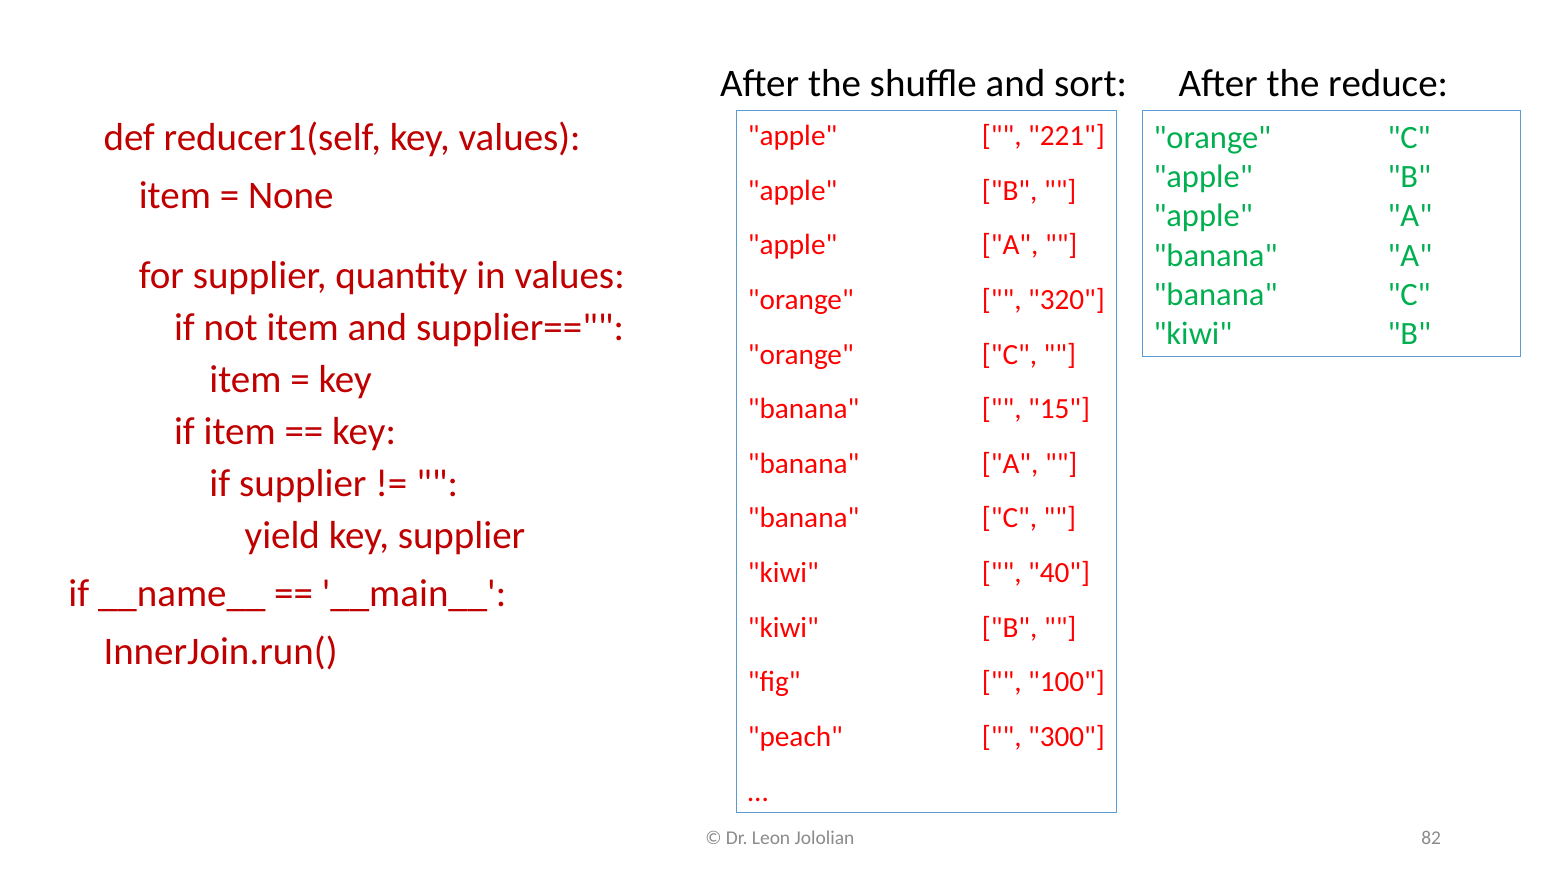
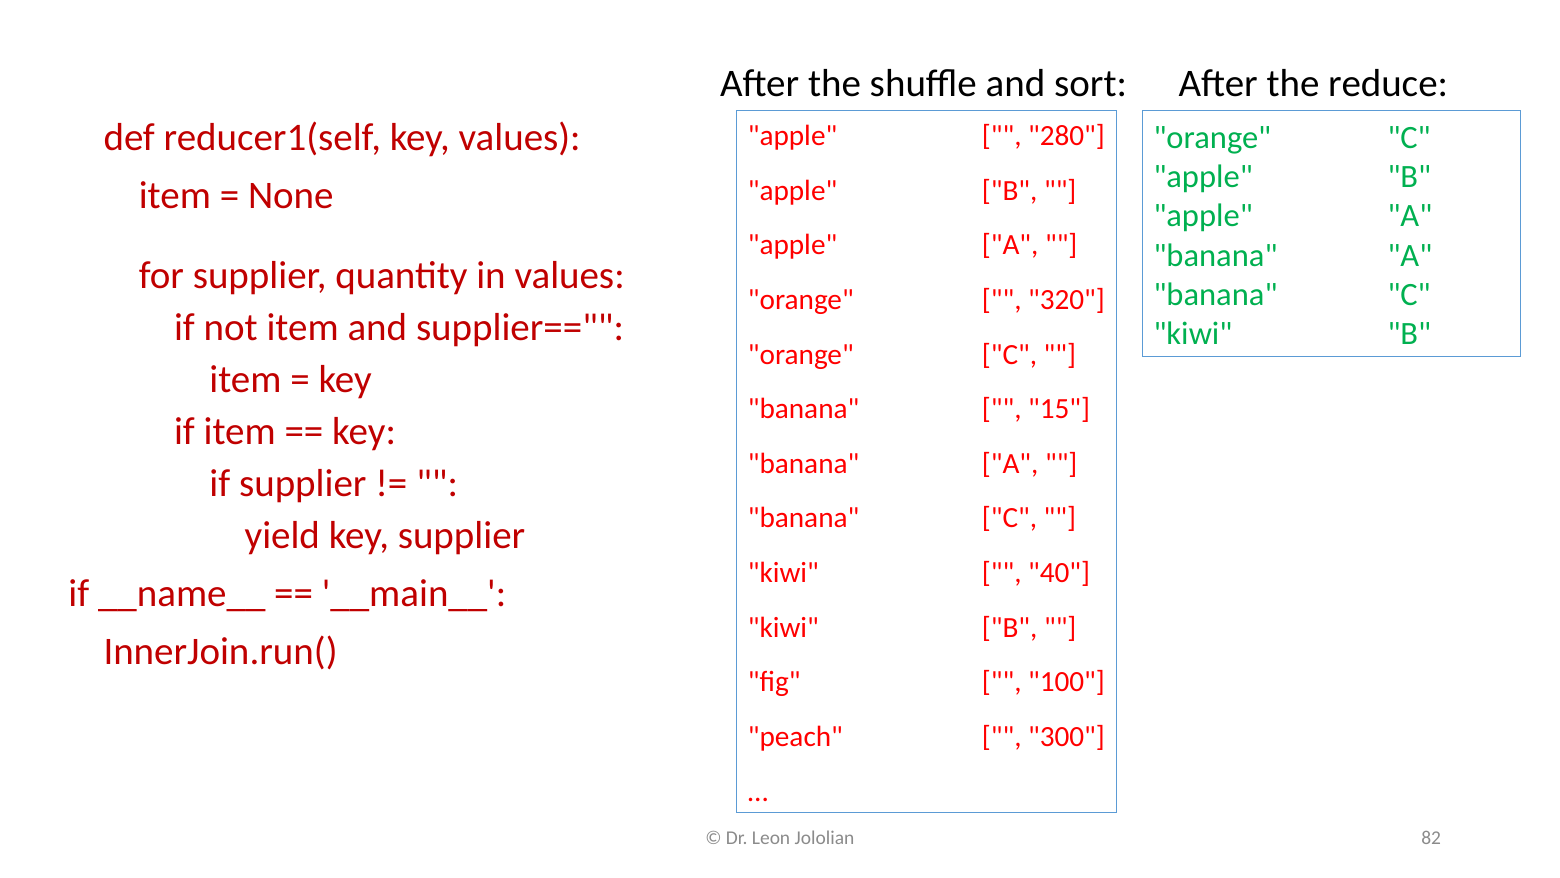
221: 221 -> 280
